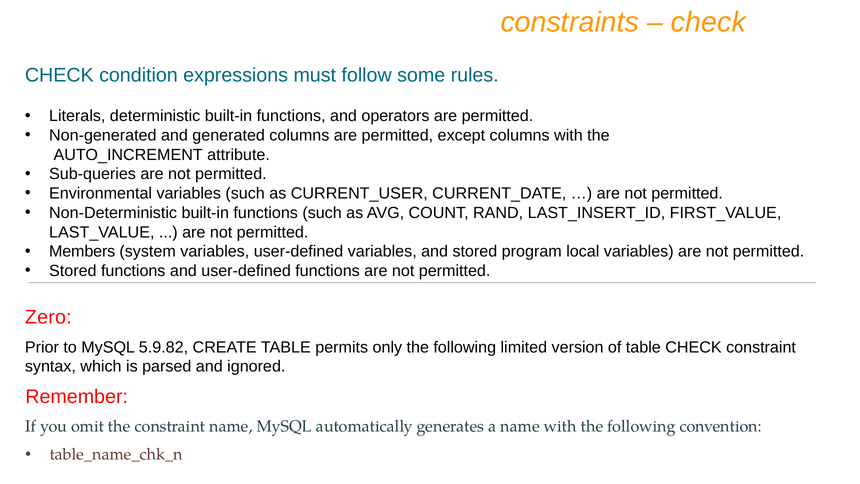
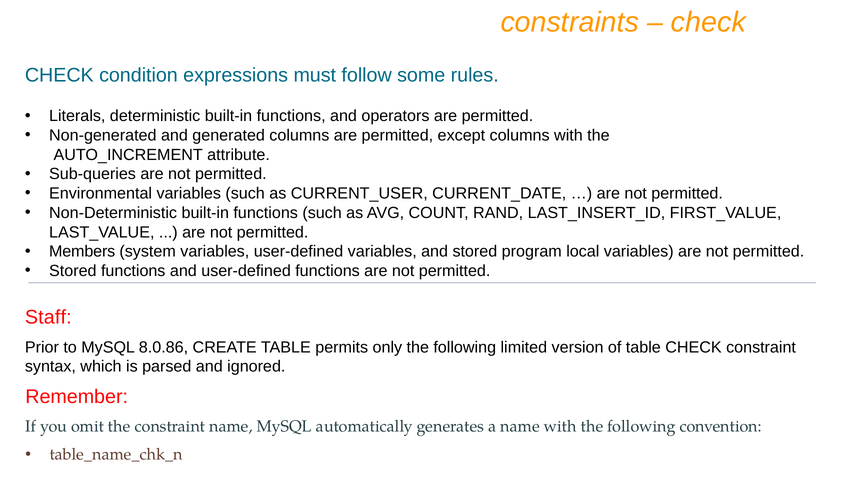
Zero: Zero -> Staff
5.9.82: 5.9.82 -> 8.0.86
